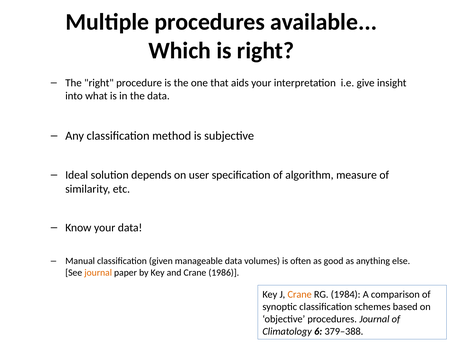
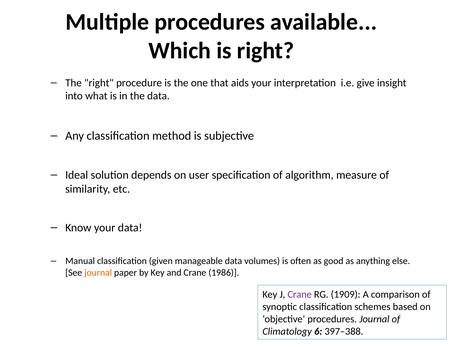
Crane at (300, 294) colour: orange -> purple
1984: 1984 -> 1909
379–388: 379–388 -> 397–388
